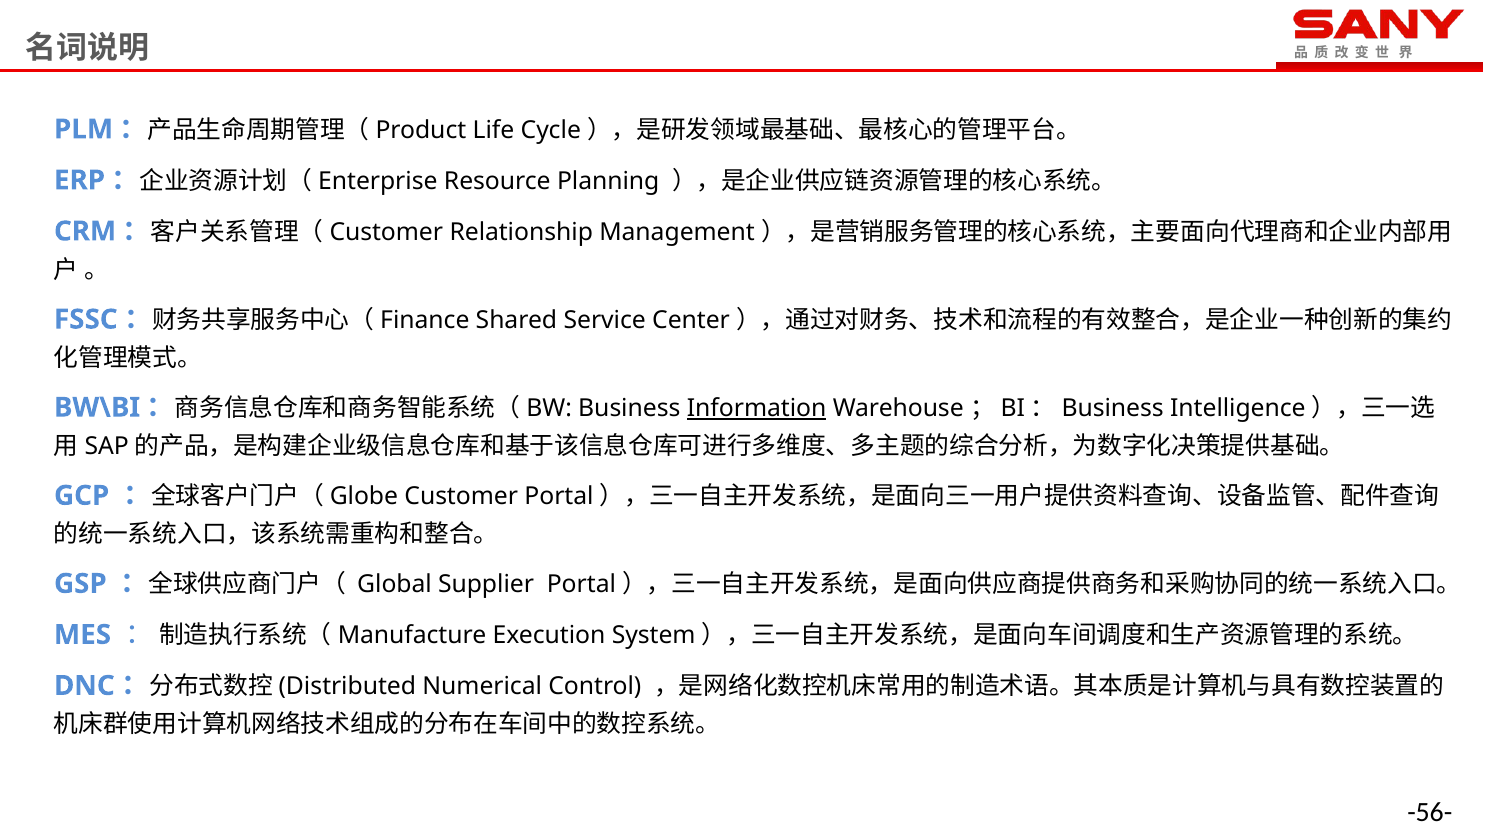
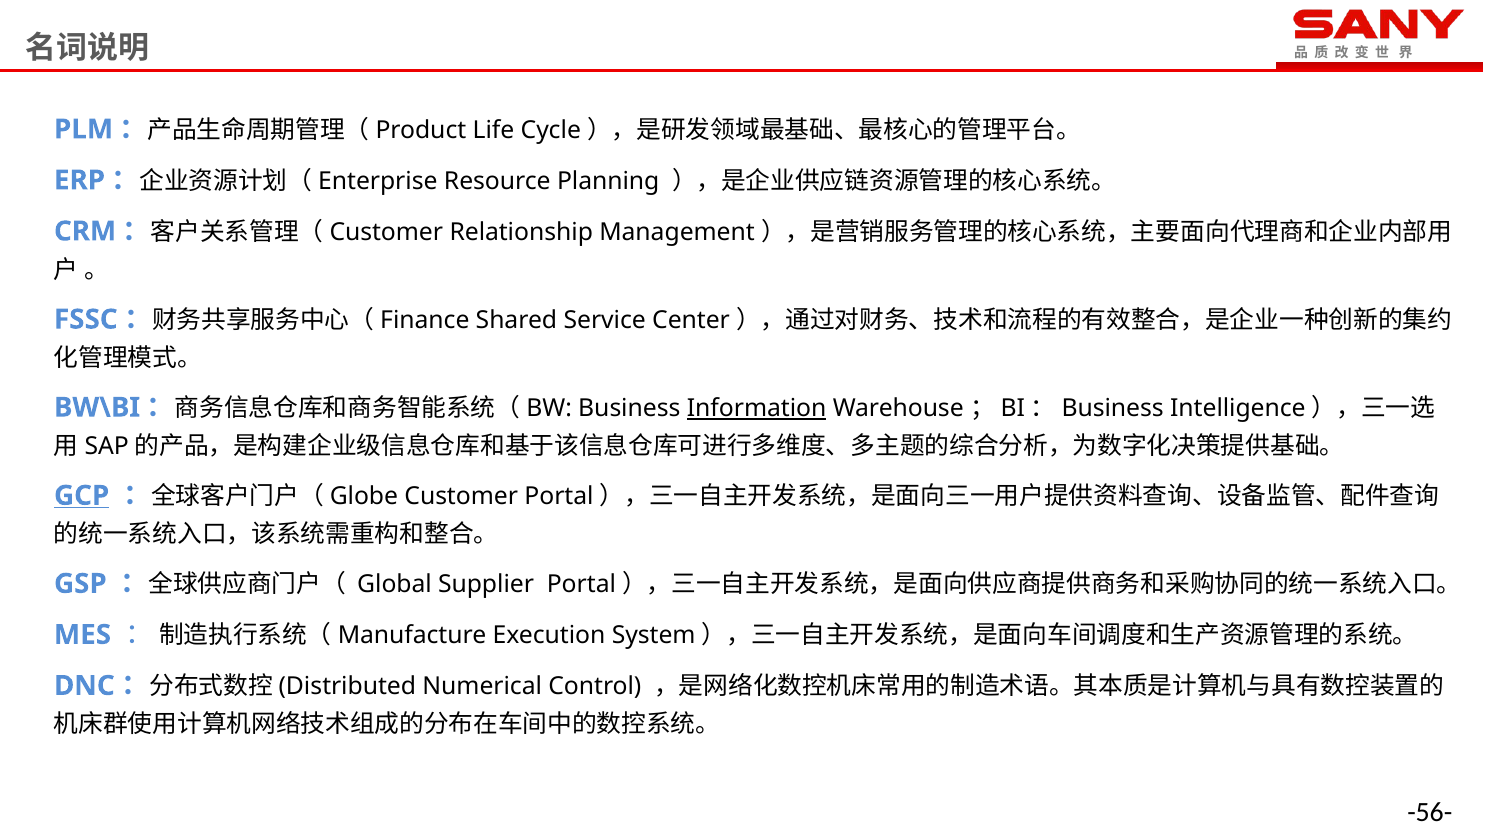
GCP underline: none -> present
